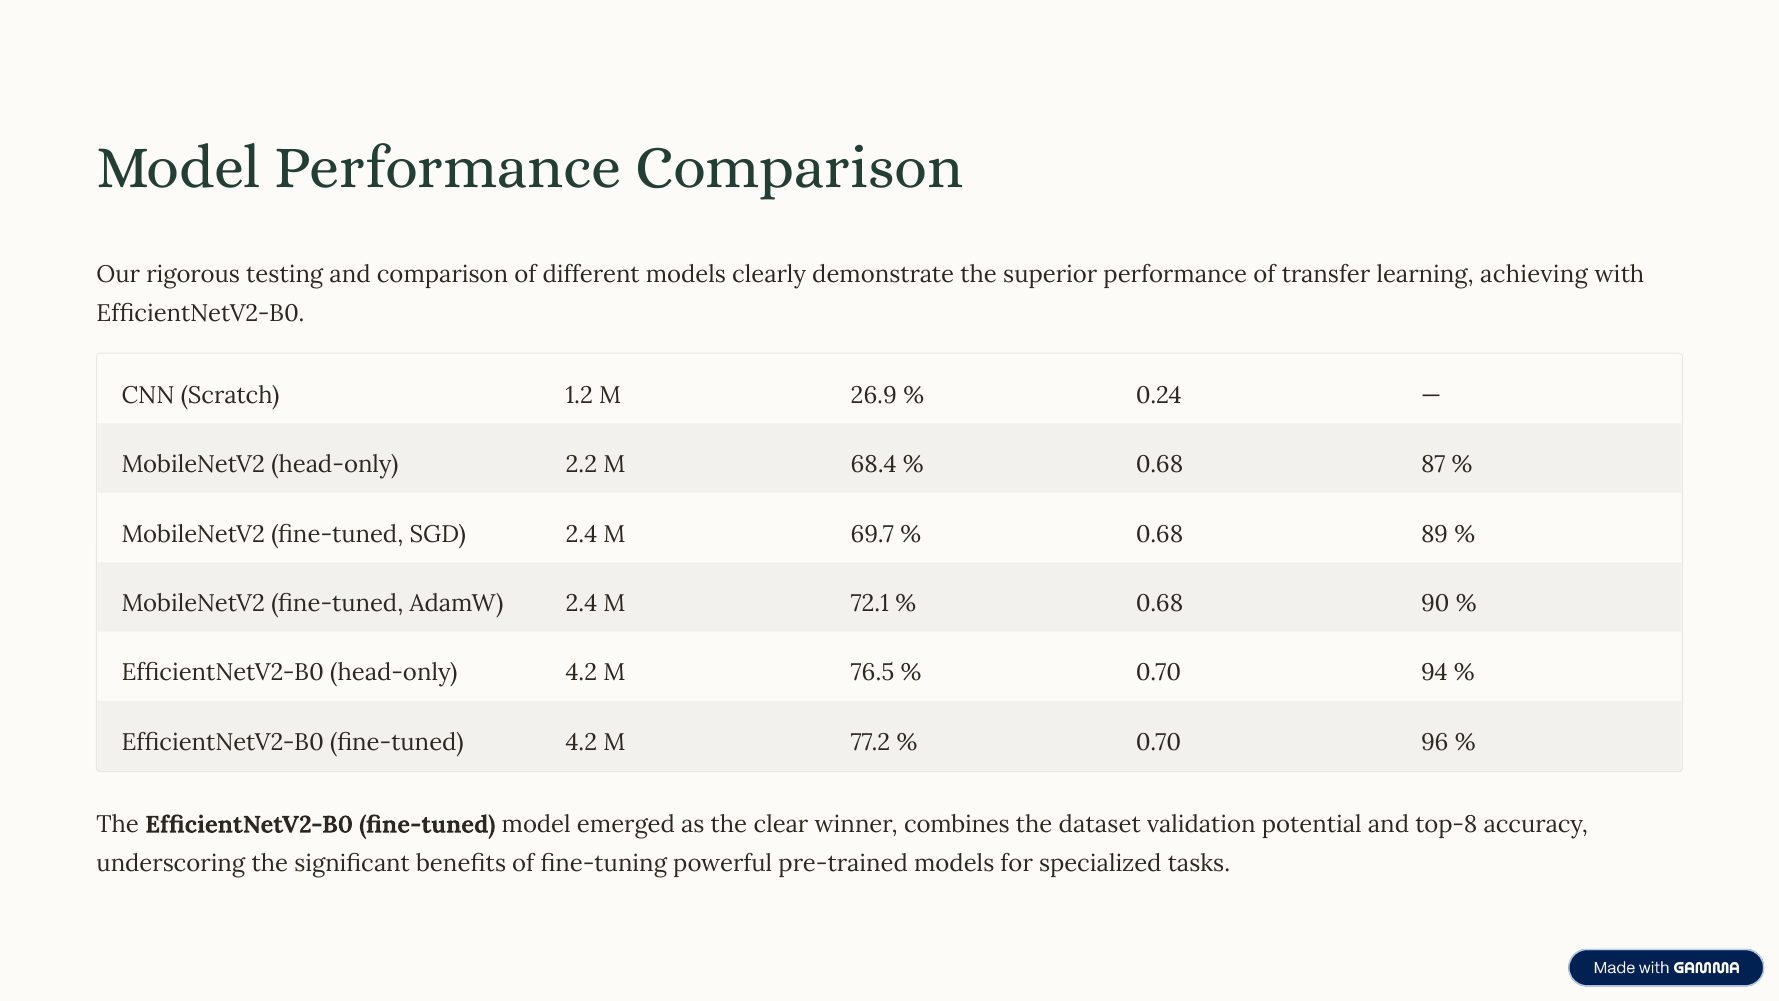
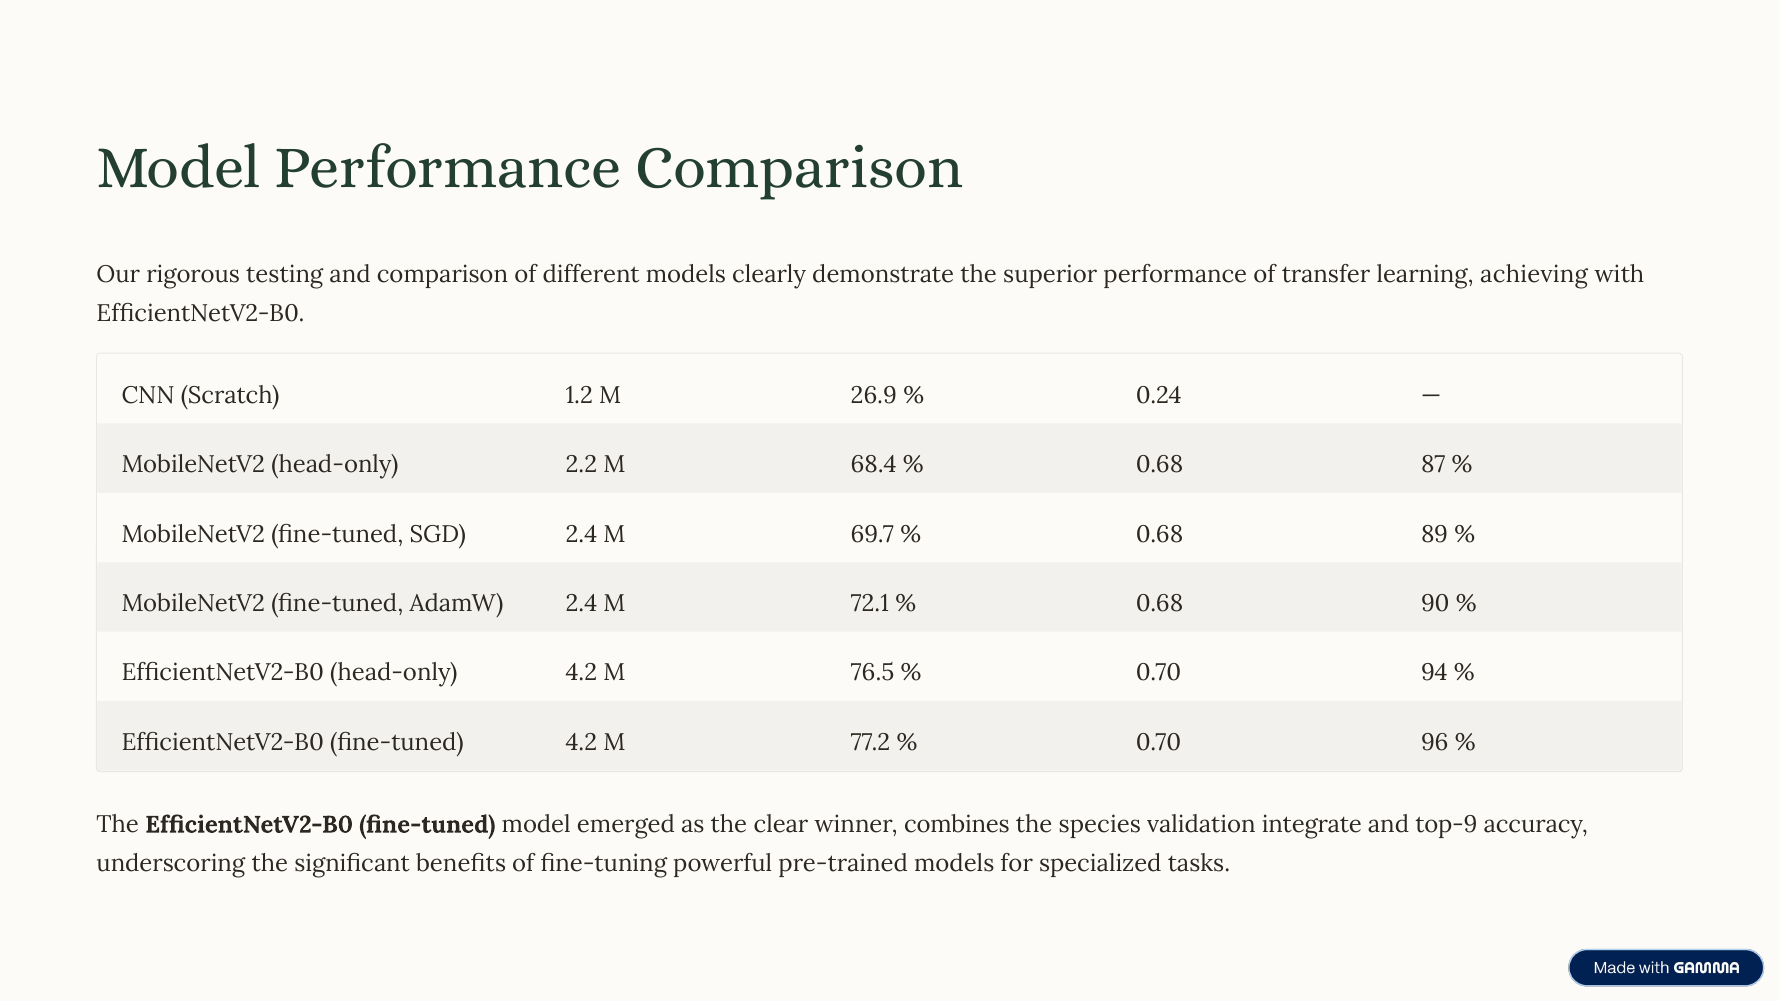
dataset: dataset -> species
potential: potential -> integrate
top-8: top-8 -> top-9
